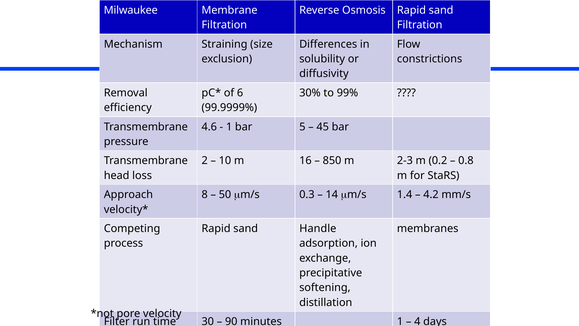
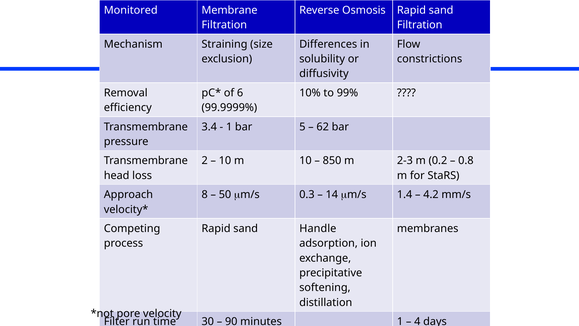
Milwaukee: Milwaukee -> Monitored
30%: 30% -> 10%
4.6: 4.6 -> 3.4
45: 45 -> 62
m 16: 16 -> 10
